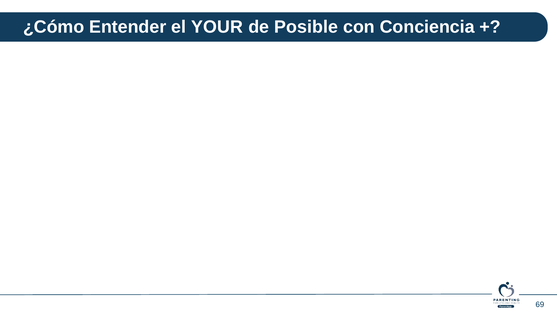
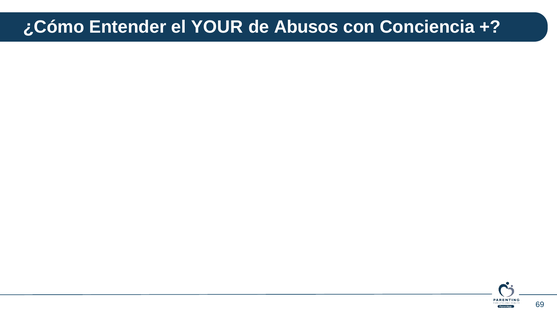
Posible: Posible -> Abusos
